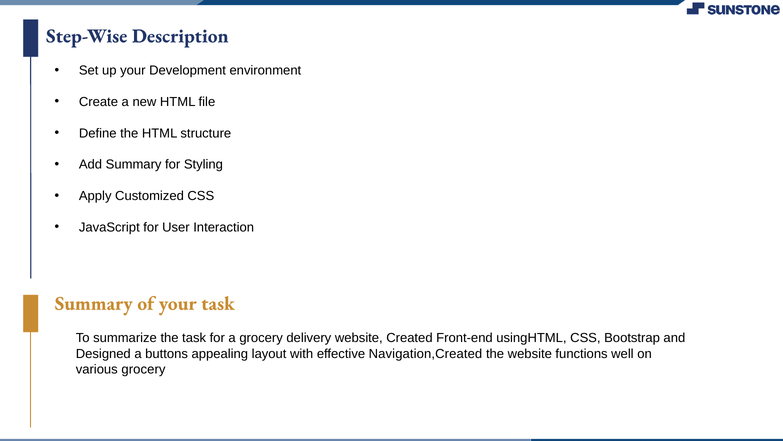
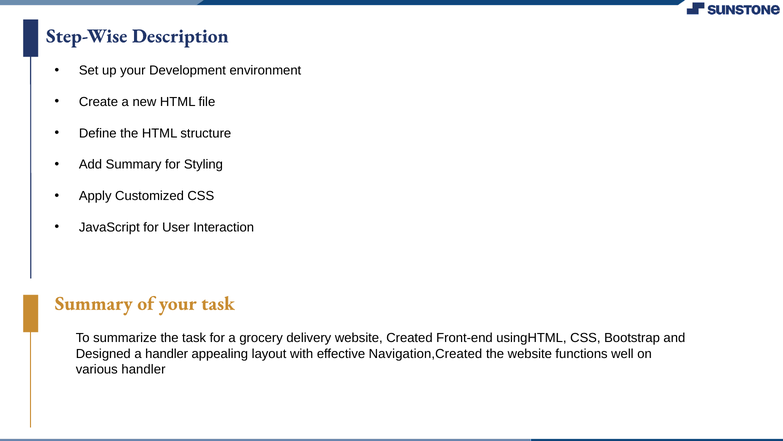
a buttons: buttons -> handler
various grocery: grocery -> handler
